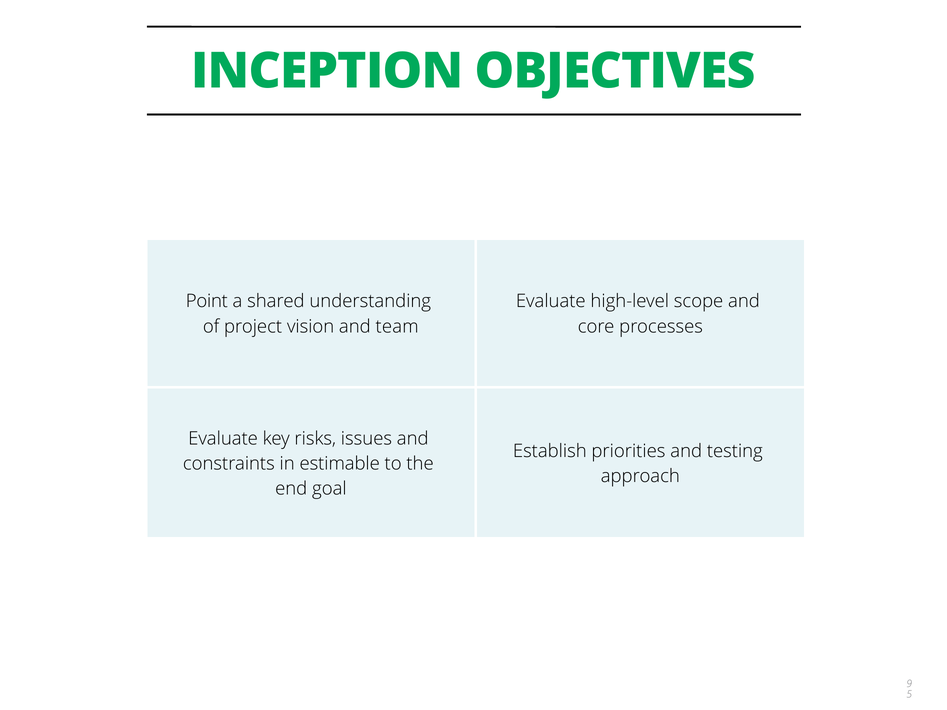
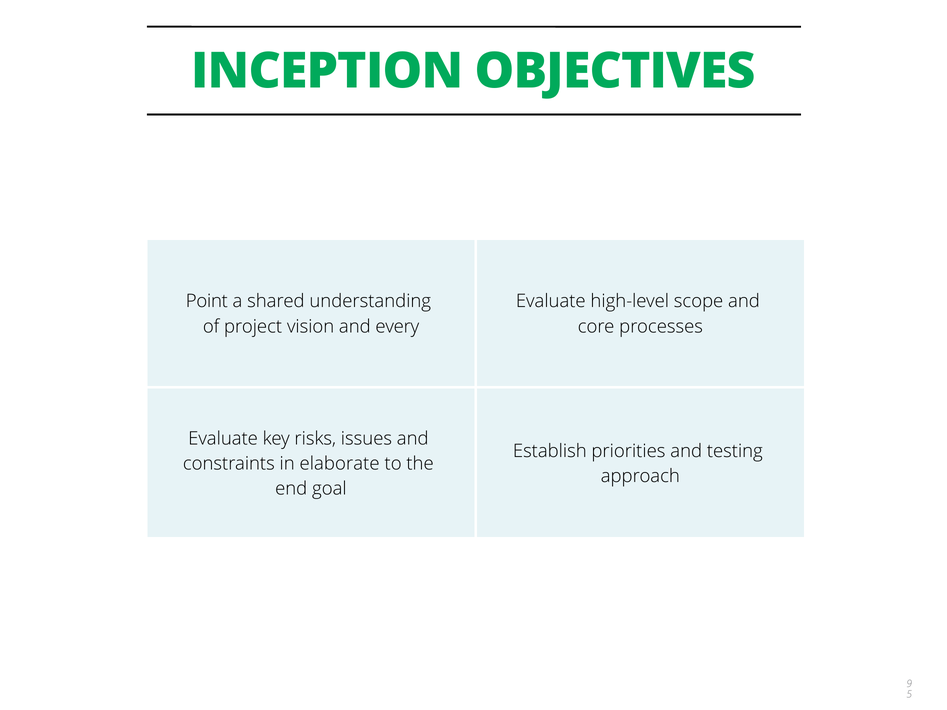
team: team -> every
estimable: estimable -> elaborate
